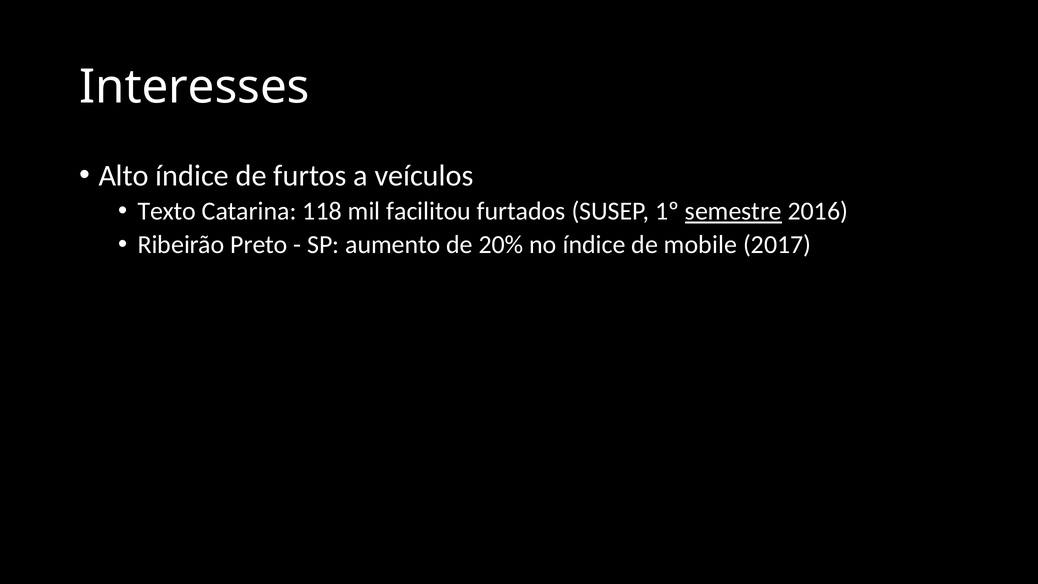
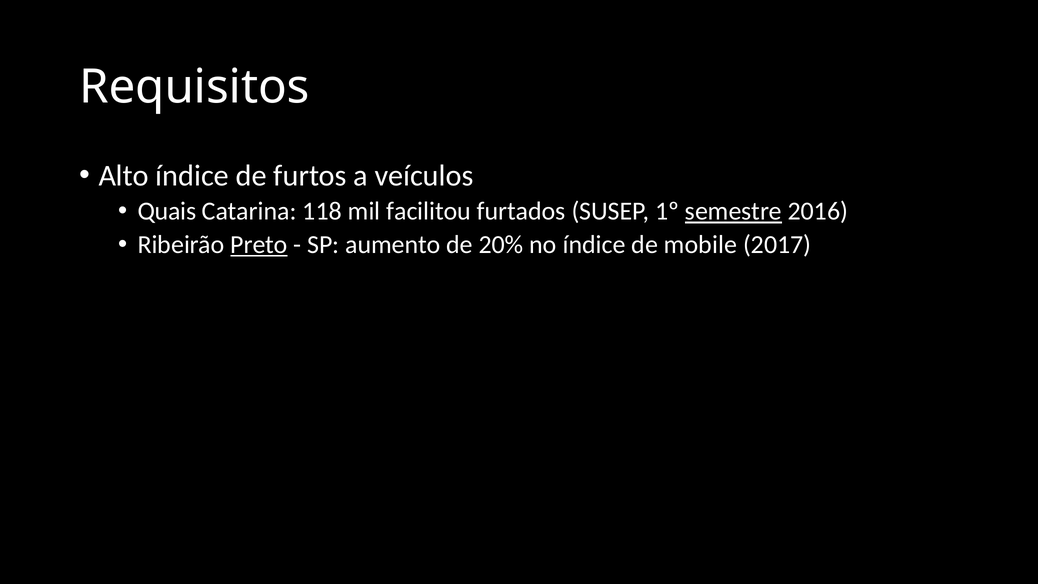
Interesses: Interesses -> Requisitos
Texto: Texto -> Quais
Preto underline: none -> present
